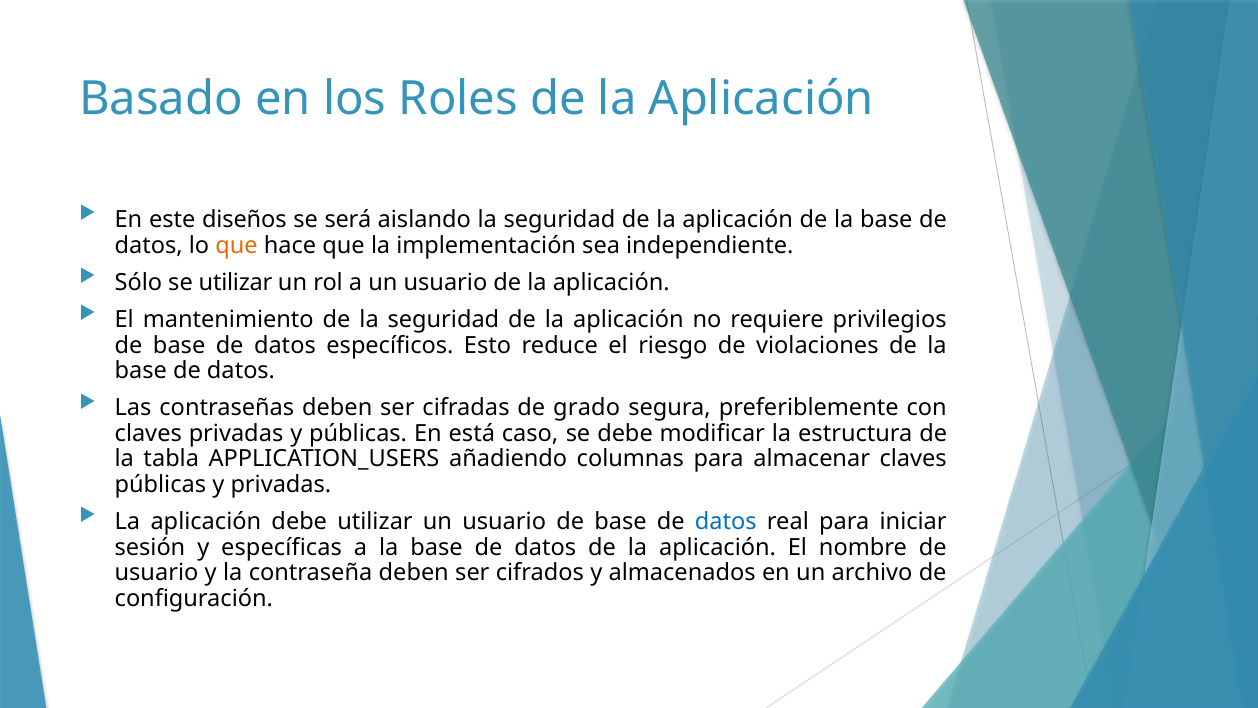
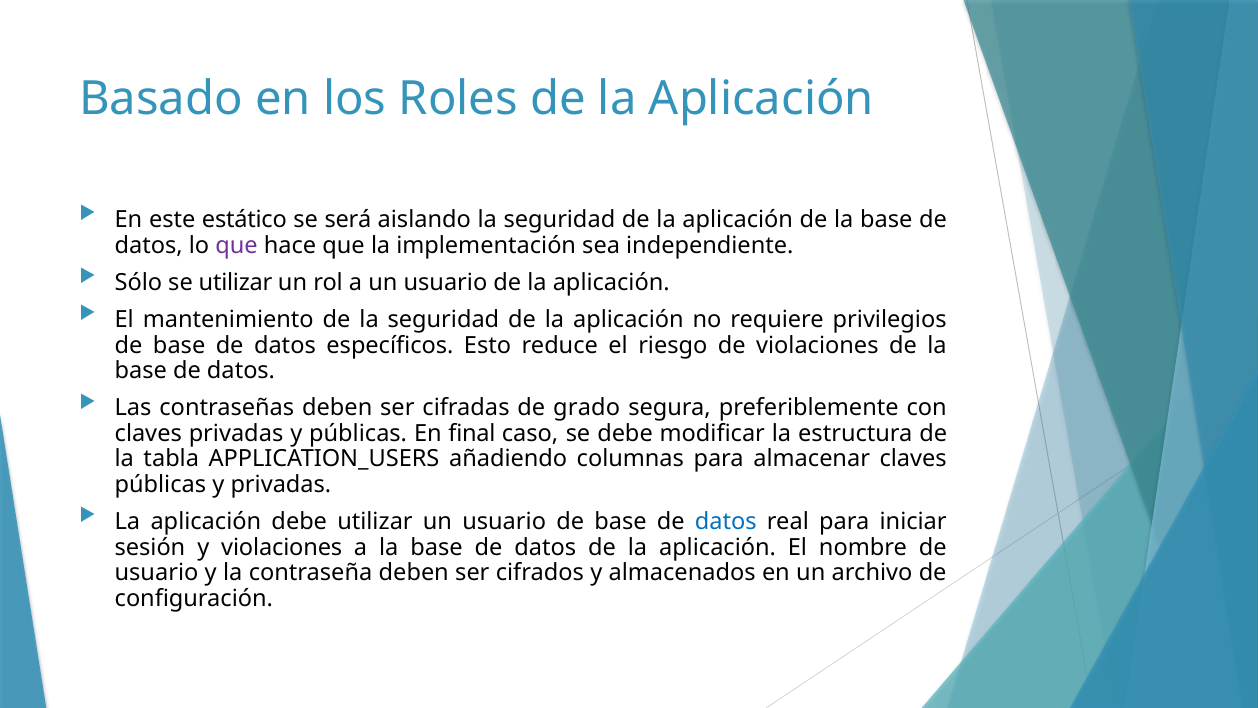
diseños: diseños -> estático
que at (236, 245) colour: orange -> purple
está: está -> final
y específicas: específicas -> violaciones
